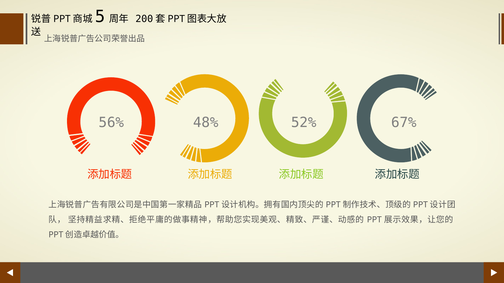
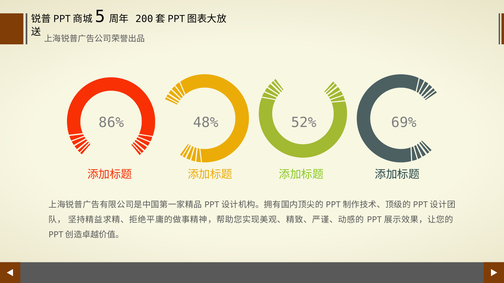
56%: 56% -> 86%
67%: 67% -> 69%
